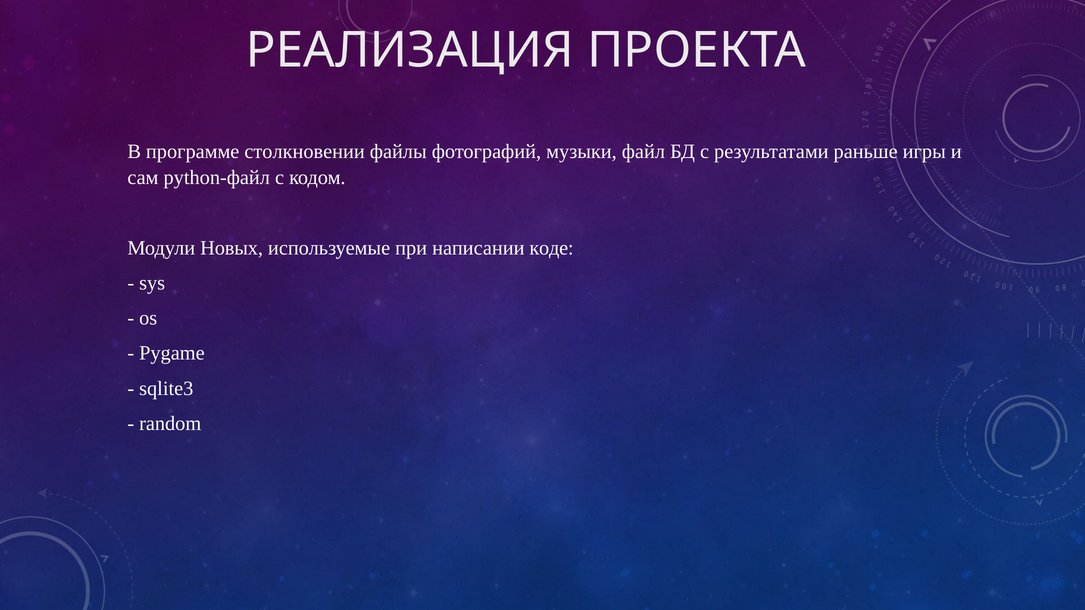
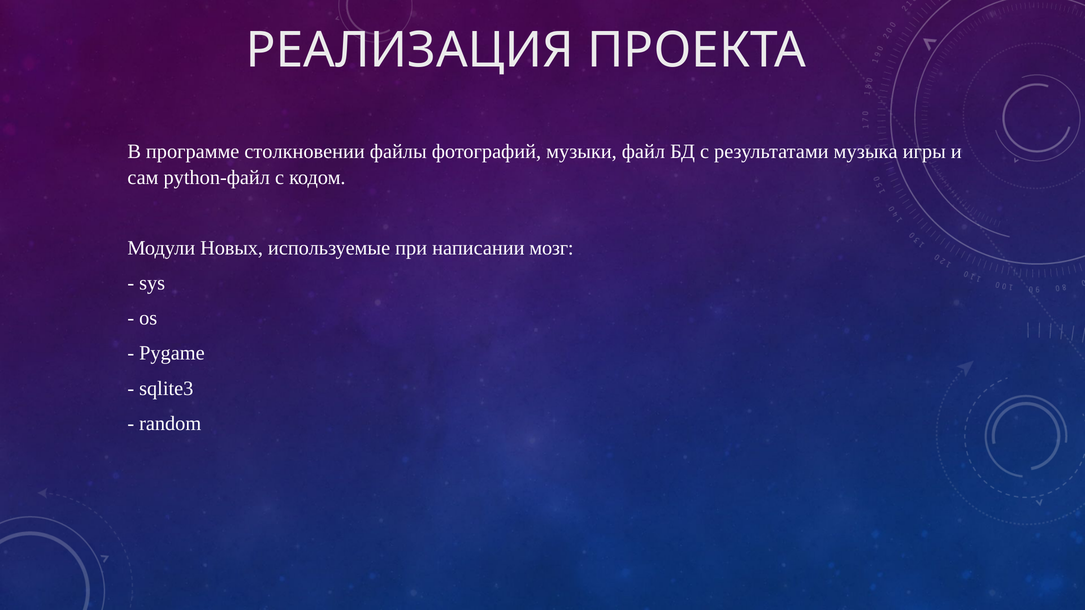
раньше: раньше -> музыка
коде: коде -> мозг
